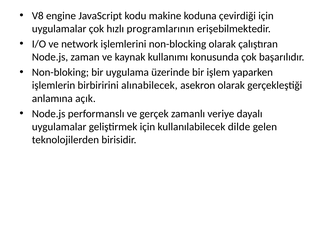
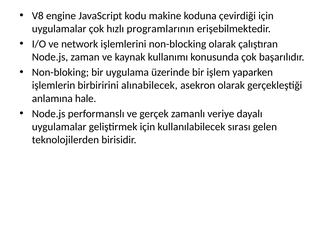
açık: açık -> hale
dilde: dilde -> sırası
